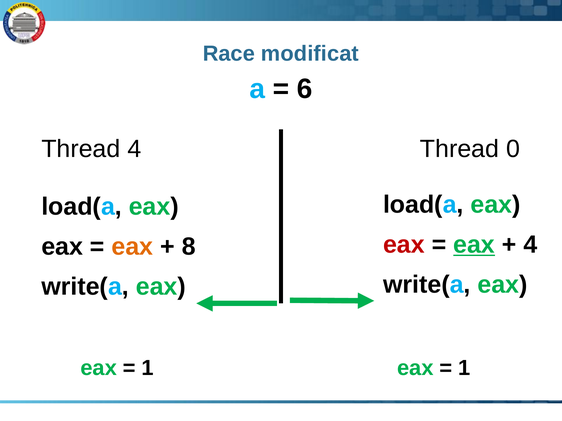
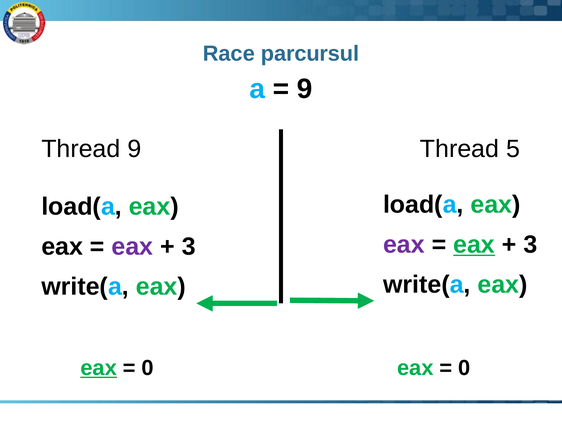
modificat: modificat -> parcursul
6 at (305, 89): 6 -> 9
Thread 4: 4 -> 9
0: 0 -> 5
eax at (404, 245) colour: red -> purple
4 at (530, 245): 4 -> 3
eax at (132, 247) colour: orange -> purple
8 at (189, 247): 8 -> 3
eax at (99, 368) underline: none -> present
1 at (148, 368): 1 -> 0
1 at (464, 368): 1 -> 0
